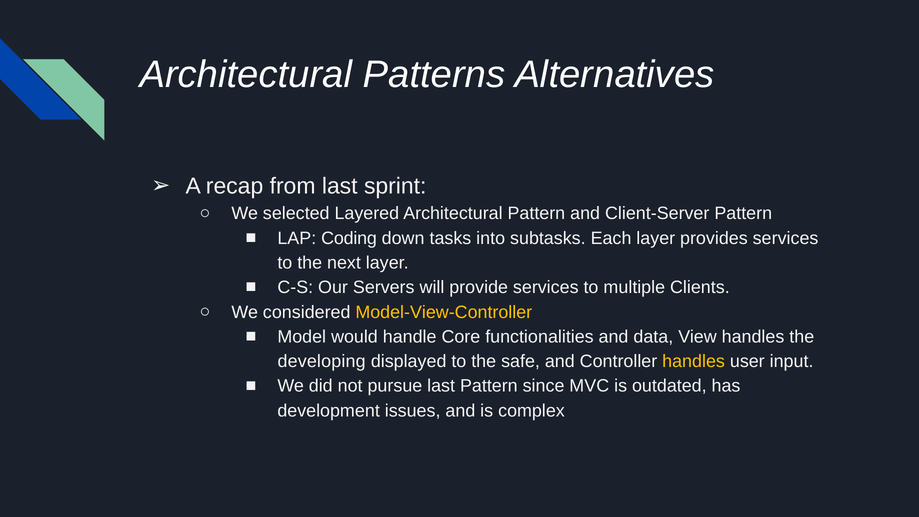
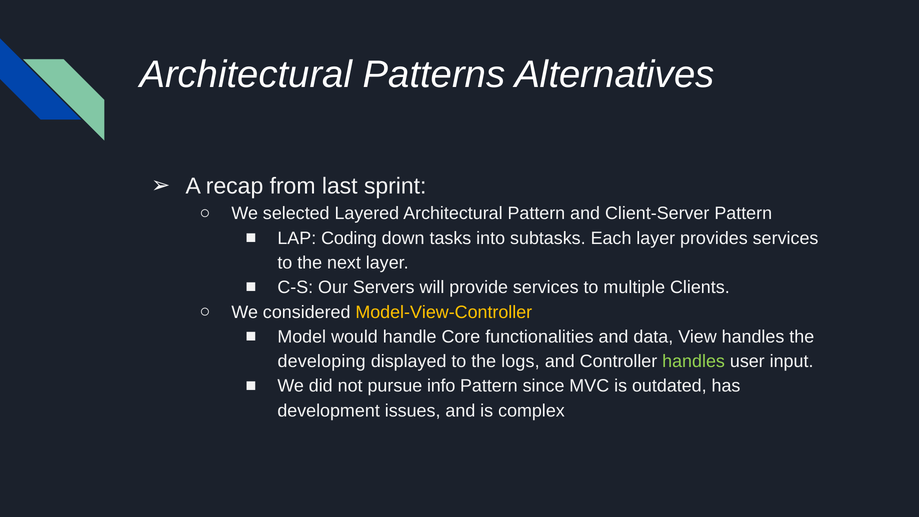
safe: safe -> logs
handles at (694, 361) colour: yellow -> light green
pursue last: last -> info
